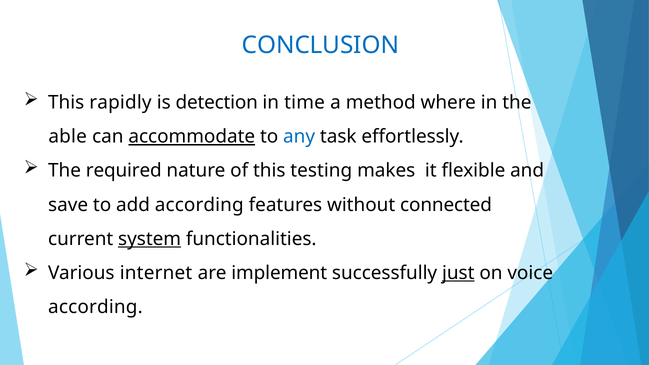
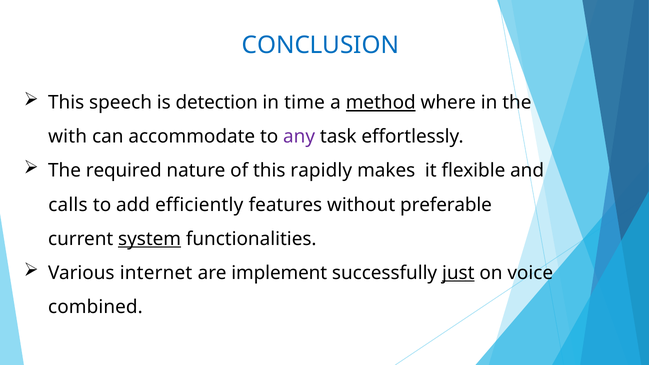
rapidly: rapidly -> speech
method underline: none -> present
able: able -> with
accommodate underline: present -> none
any colour: blue -> purple
testing: testing -> rapidly
save: save -> calls
add according: according -> efficiently
connected: connected -> preferable
according at (95, 307): according -> combined
